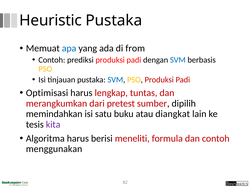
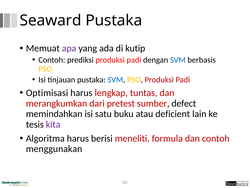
Heuristic: Heuristic -> Seaward
apa colour: blue -> purple
from: from -> kutip
dipilih: dipilih -> defect
diangkat: diangkat -> deficient
